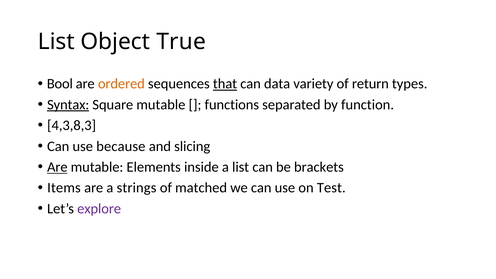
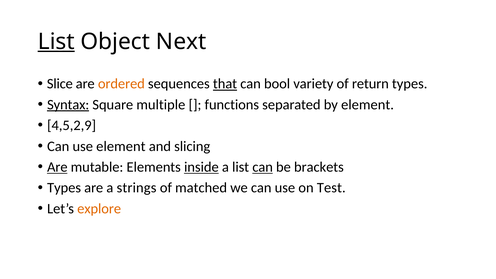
List at (56, 42) underline: none -> present
True: True -> Next
Bool: Bool -> Slice
data: data -> bool
Square mutable: mutable -> multiple
by function: function -> element
4,3,8,3: 4,3,8,3 -> 4,5,2,9
use because: because -> element
inside underline: none -> present
can at (263, 167) underline: none -> present
Items at (64, 188): Items -> Types
explore colour: purple -> orange
